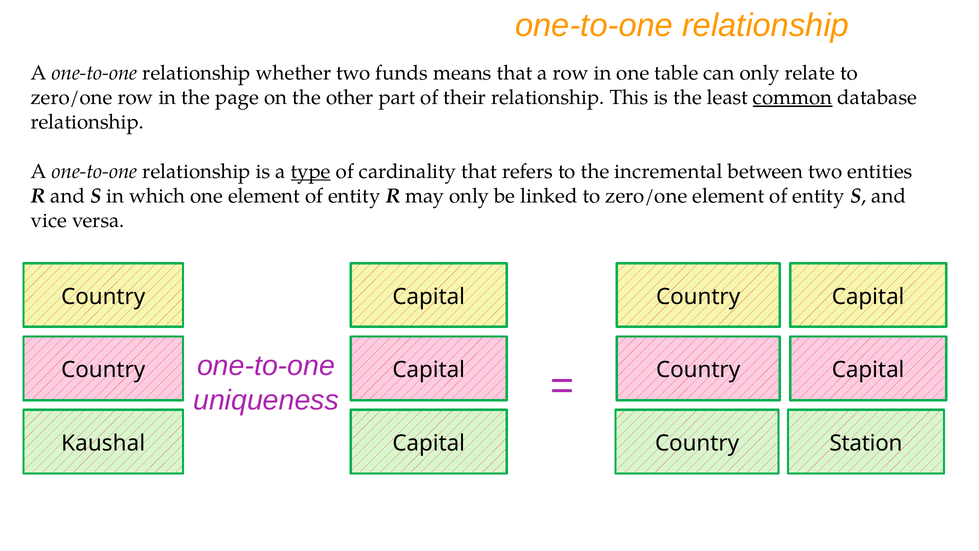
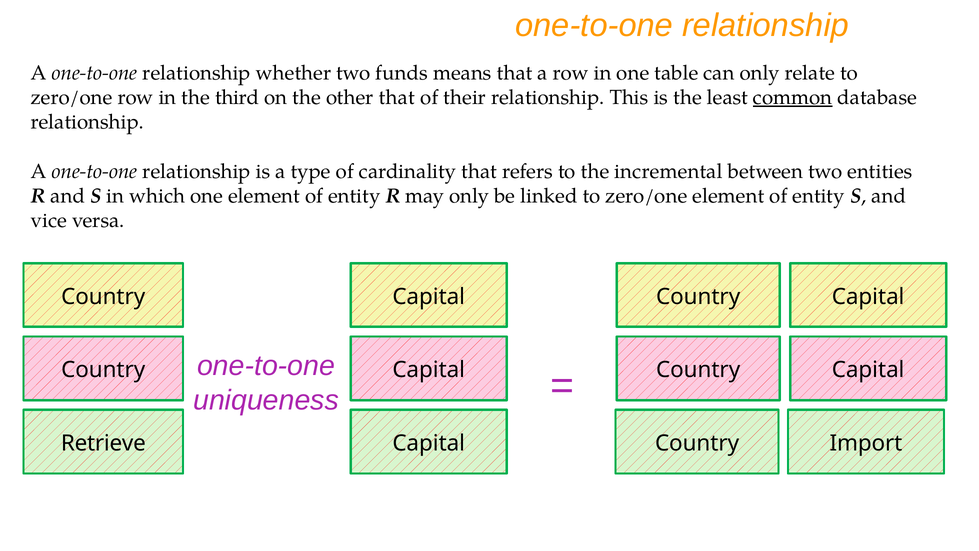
page: page -> third
other part: part -> that
type underline: present -> none
Kaushal: Kaushal -> Retrieve
Station: Station -> Import
